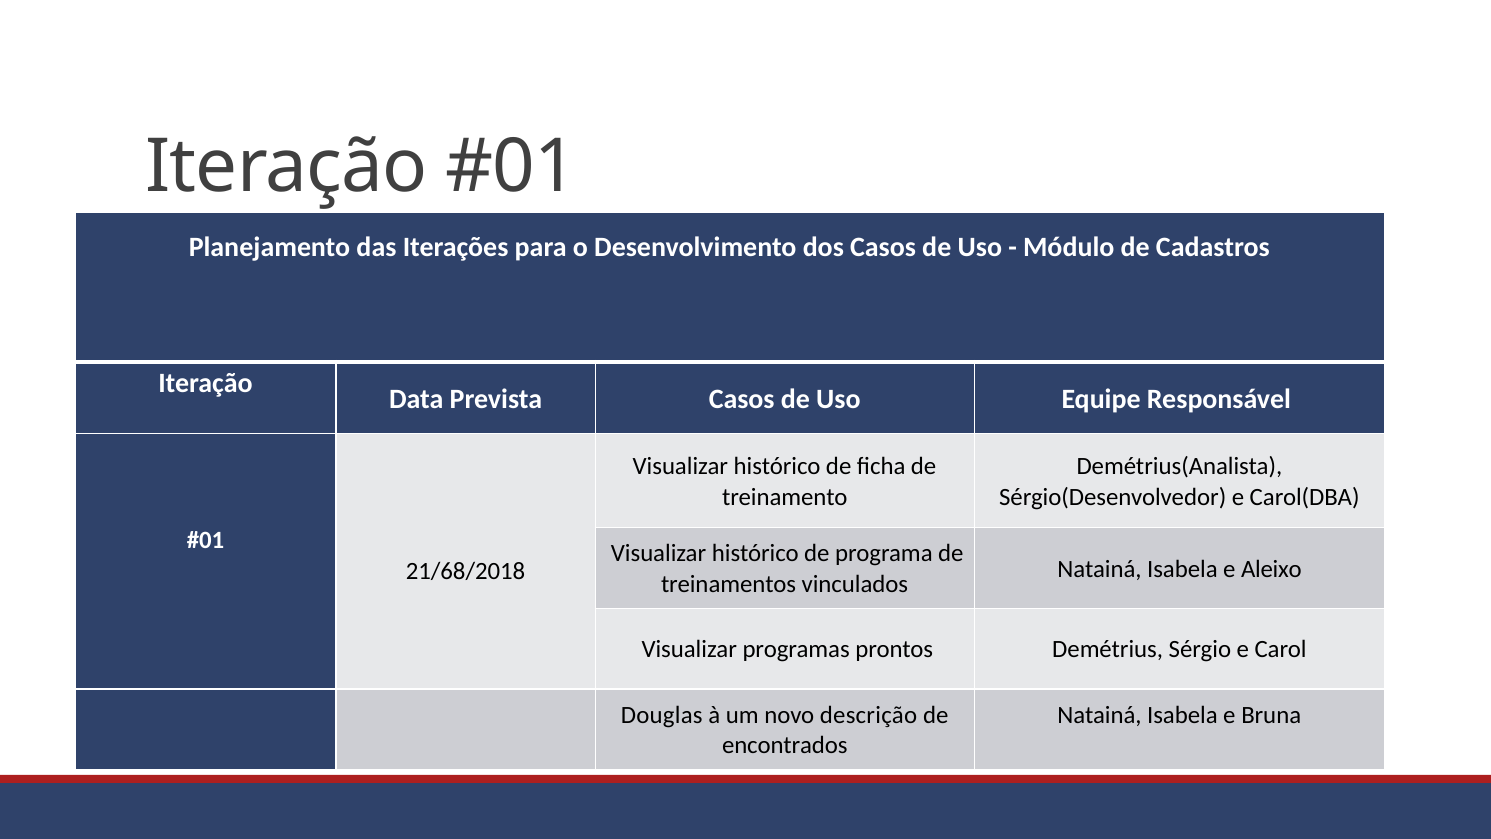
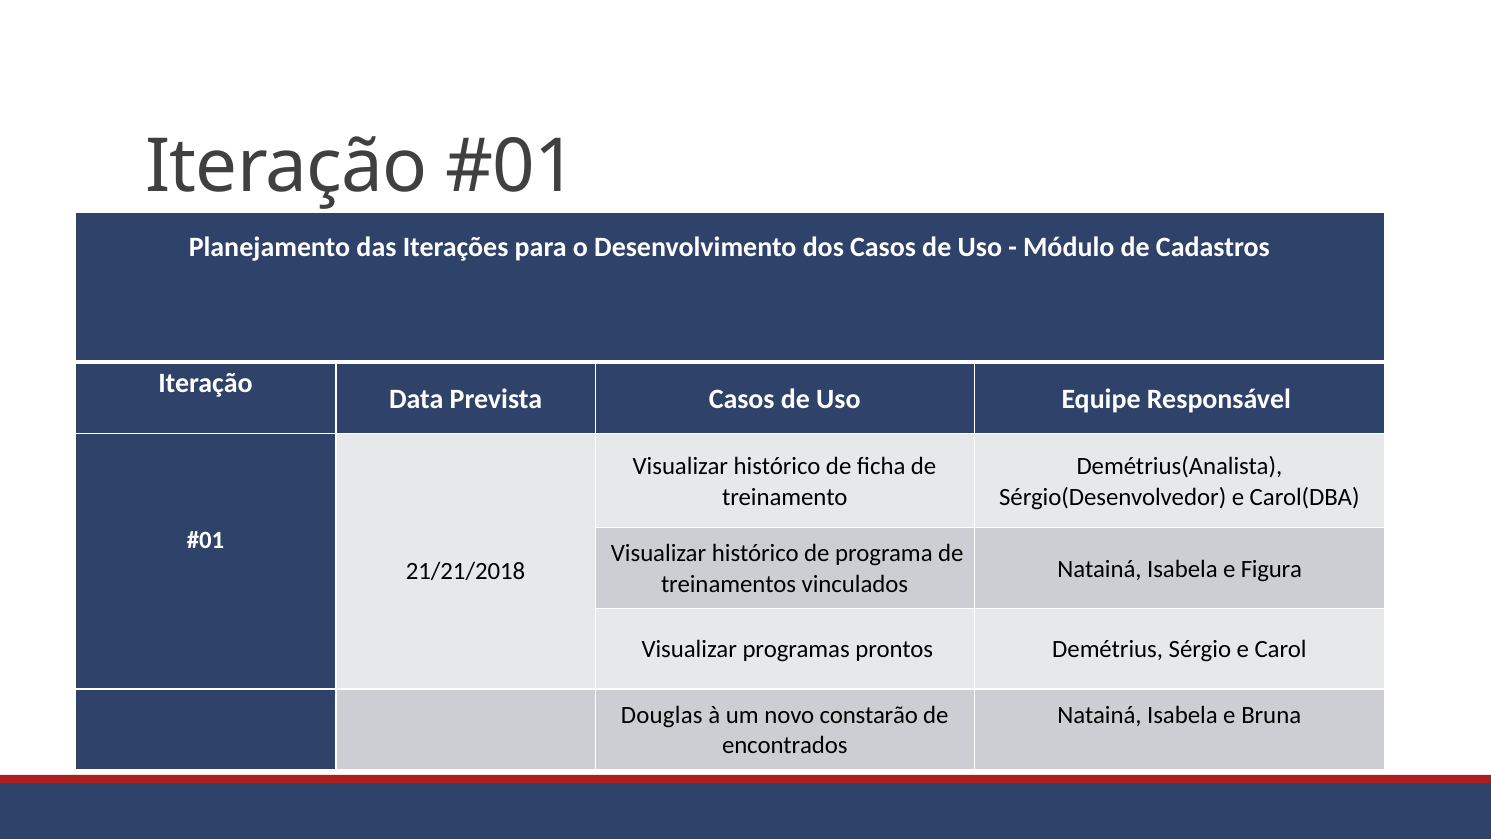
Aleixo: Aleixo -> Figura
21/68/2018: 21/68/2018 -> 21/21/2018
descrição: descrição -> constarão
